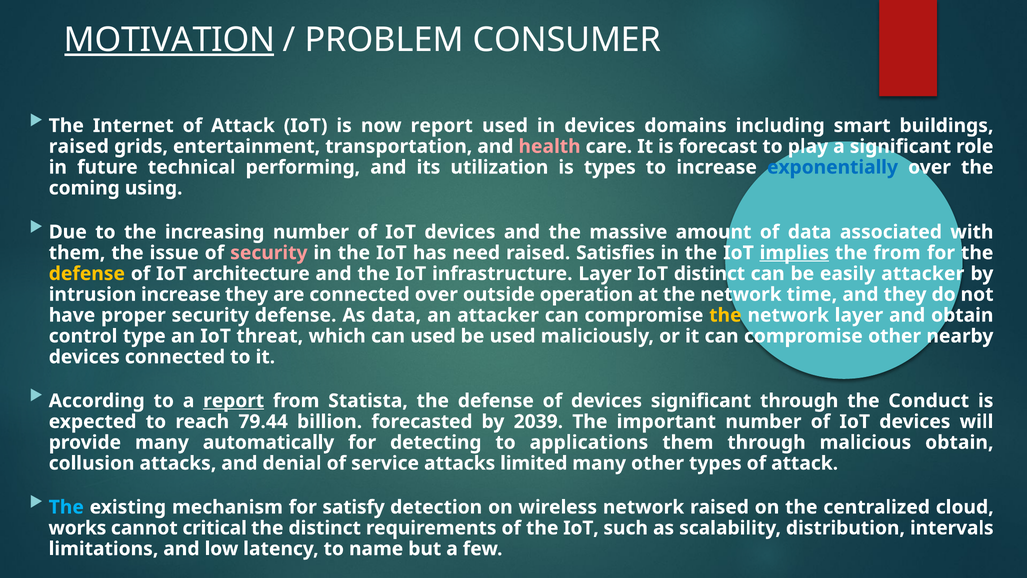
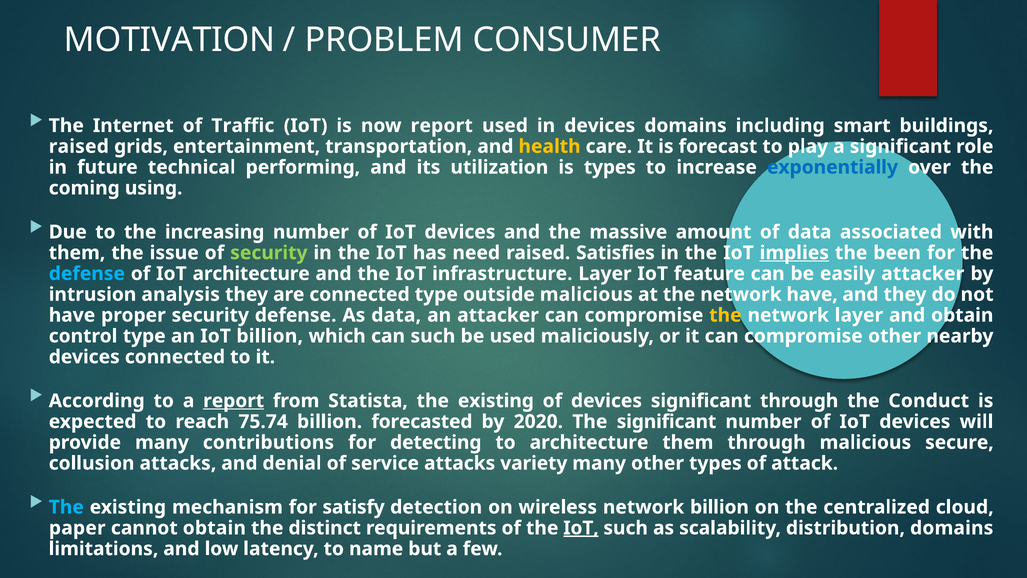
MOTIVATION underline: present -> none
Internet of Attack: Attack -> Traffic
health colour: pink -> yellow
security at (269, 253) colour: pink -> light green
the from: from -> been
defense at (87, 274) colour: yellow -> light blue
IoT distinct: distinct -> feature
intrusion increase: increase -> analysis
connected over: over -> type
outside operation: operation -> malicious
network time: time -> have
IoT threat: threat -> billion
can used: used -> such
Statista the defense: defense -> existing
79.44: 79.44 -> 75.74
2039: 2039 -> 2020
The important: important -> significant
automatically: automatically -> contributions
to applications: applications -> architecture
malicious obtain: obtain -> secure
limited: limited -> variety
network raised: raised -> billion
works: works -> paper
cannot critical: critical -> obtain
IoT at (581, 528) underline: none -> present
distribution intervals: intervals -> domains
